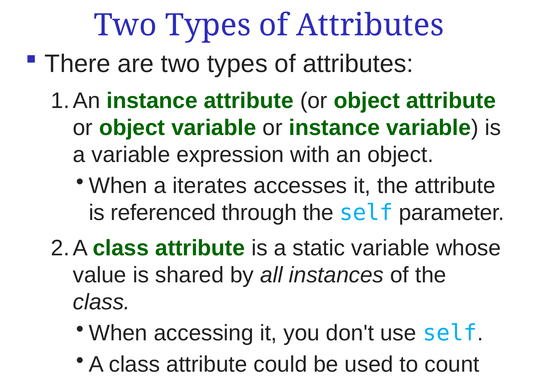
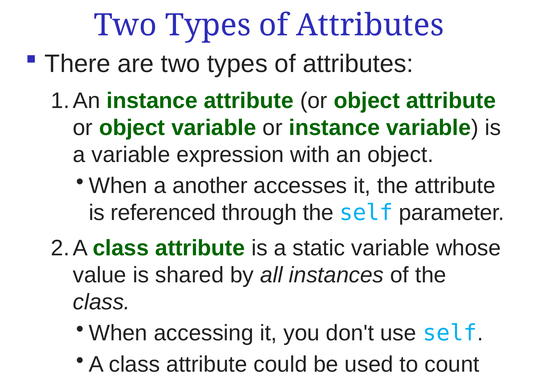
iterates: iterates -> another
